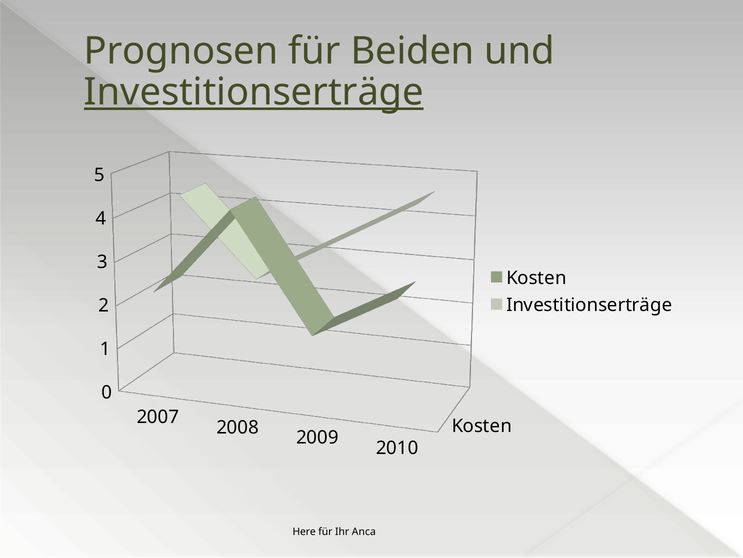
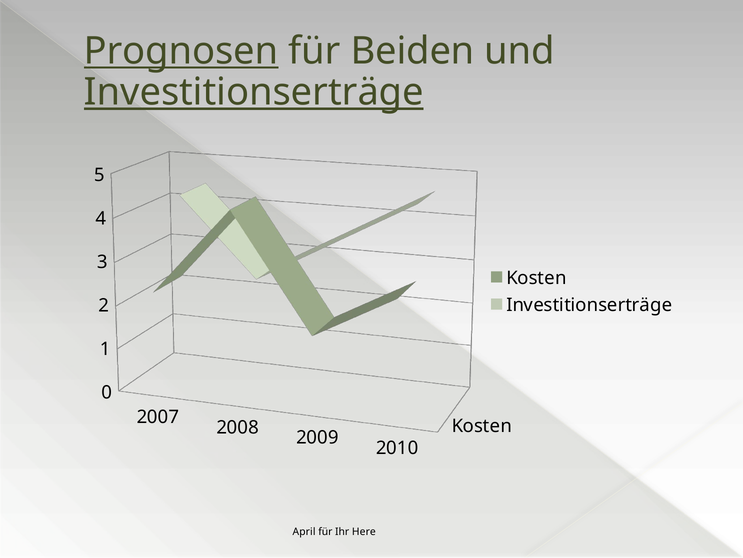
Prognosen underline: none -> present
Here: Here -> April
Anca: Anca -> Here
